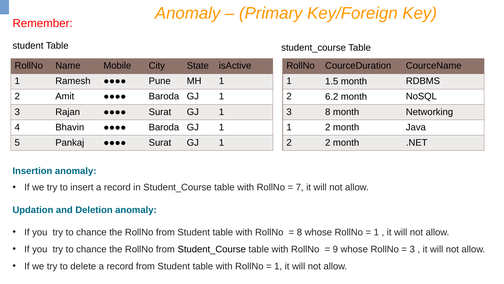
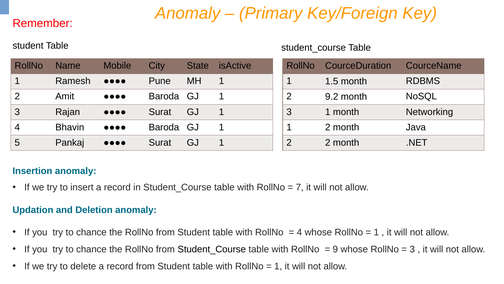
6.2: 6.2 -> 9.2
3 8: 8 -> 1
8 at (299, 232): 8 -> 4
